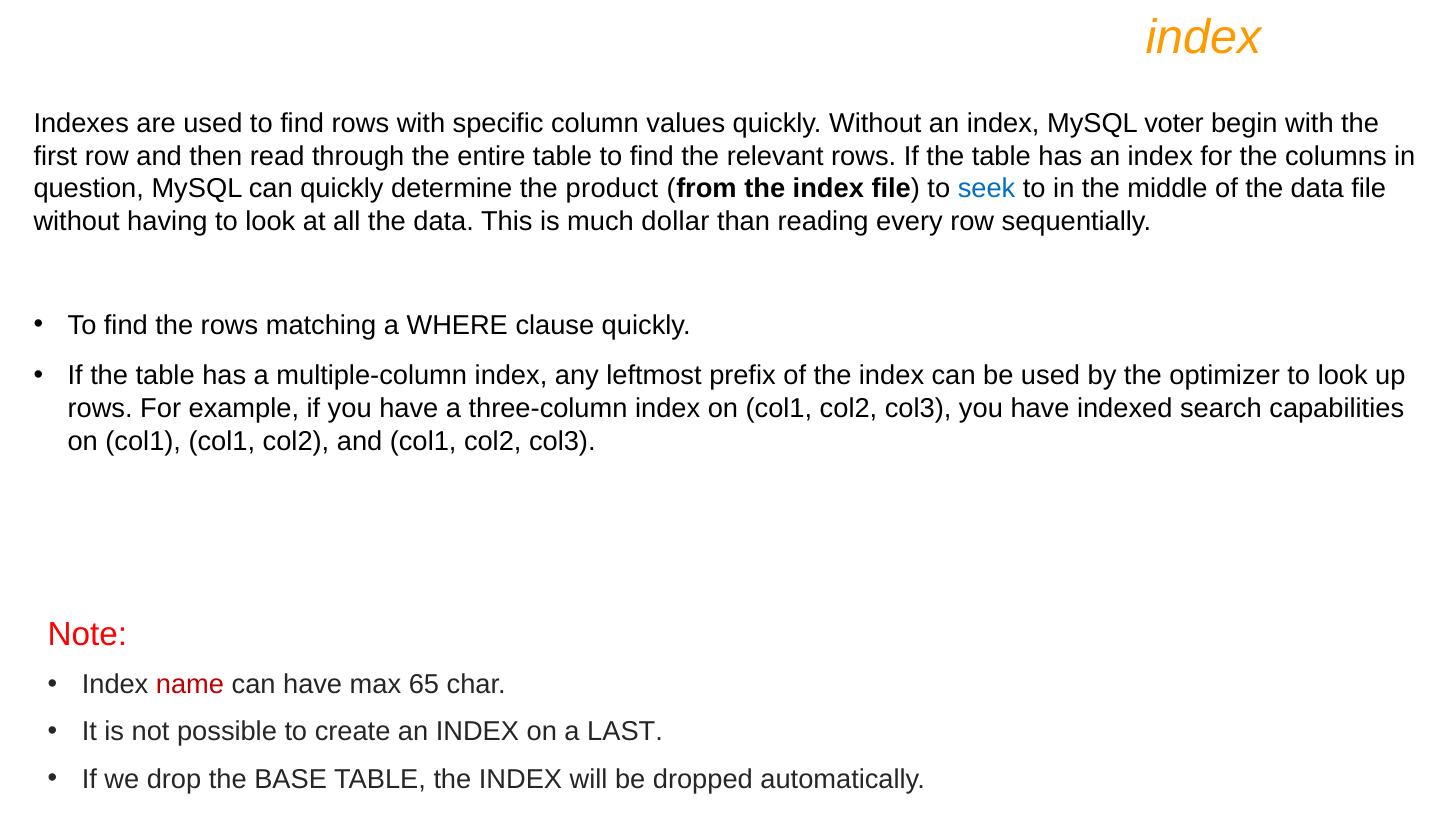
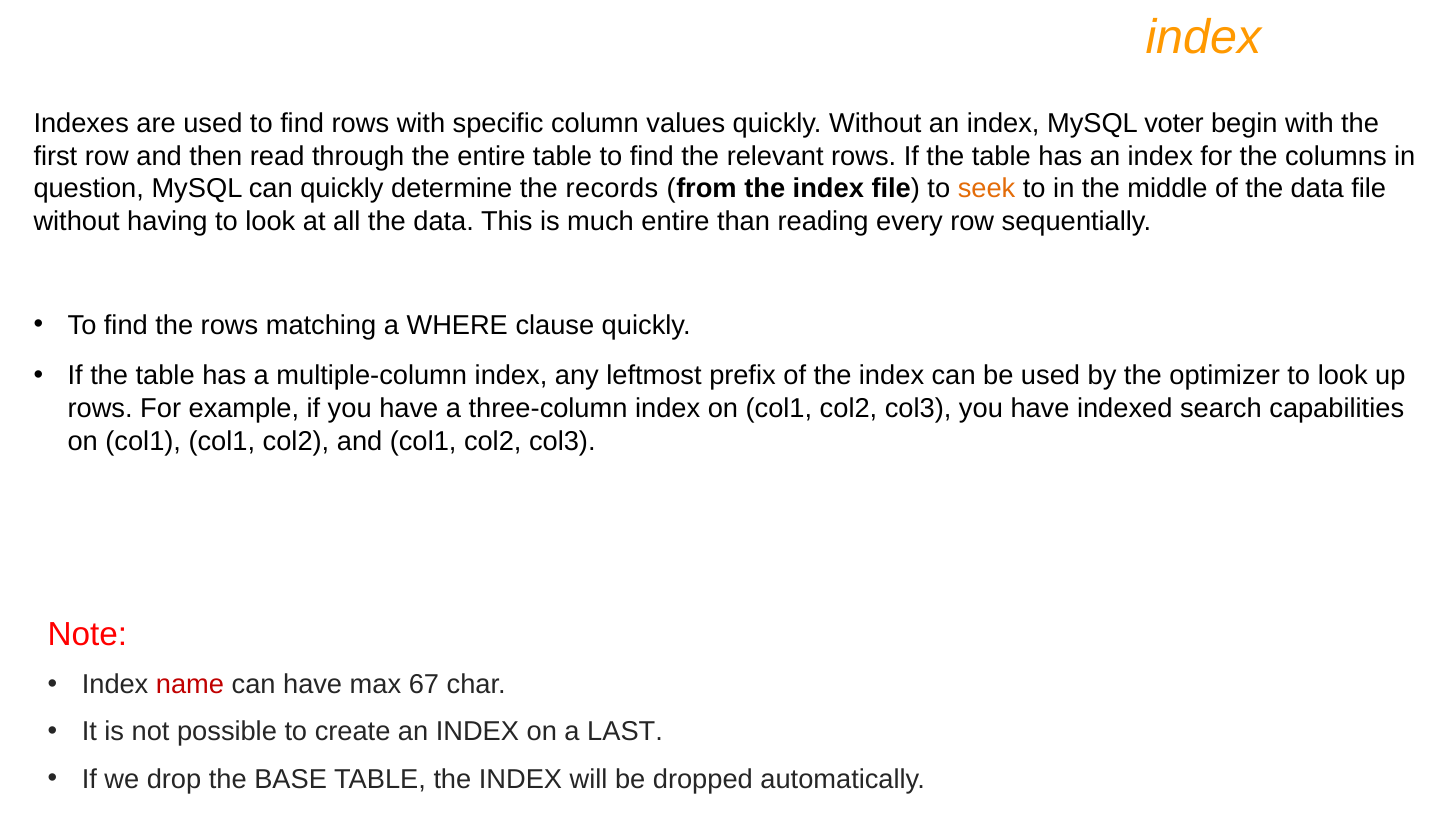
product: product -> records
seek colour: blue -> orange
much dollar: dollar -> entire
65: 65 -> 67
